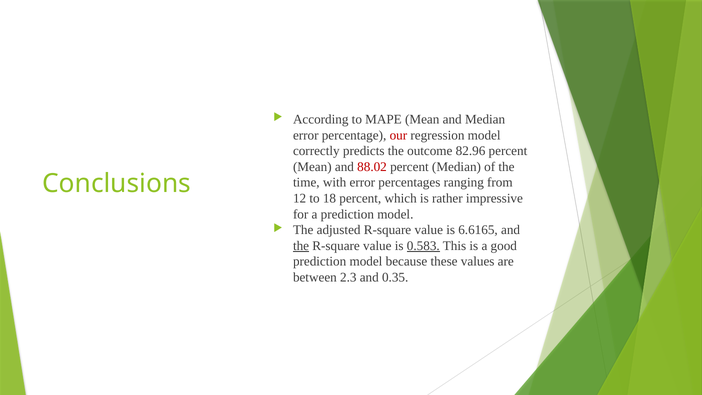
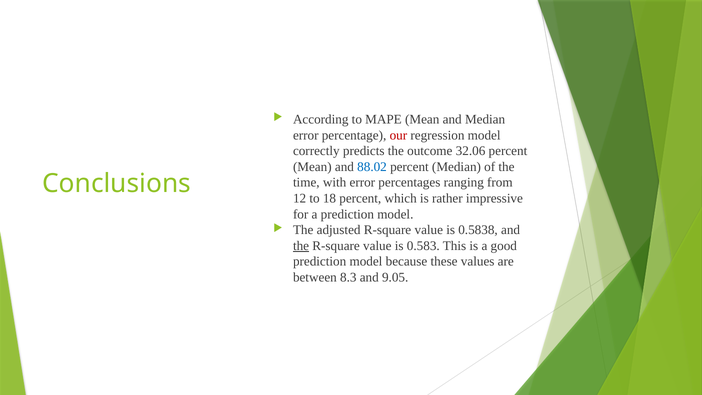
82.96: 82.96 -> 32.06
88.02 colour: red -> blue
6.6165: 6.6165 -> 0.5838
0.583 underline: present -> none
2.3: 2.3 -> 8.3
0.35: 0.35 -> 9.05
